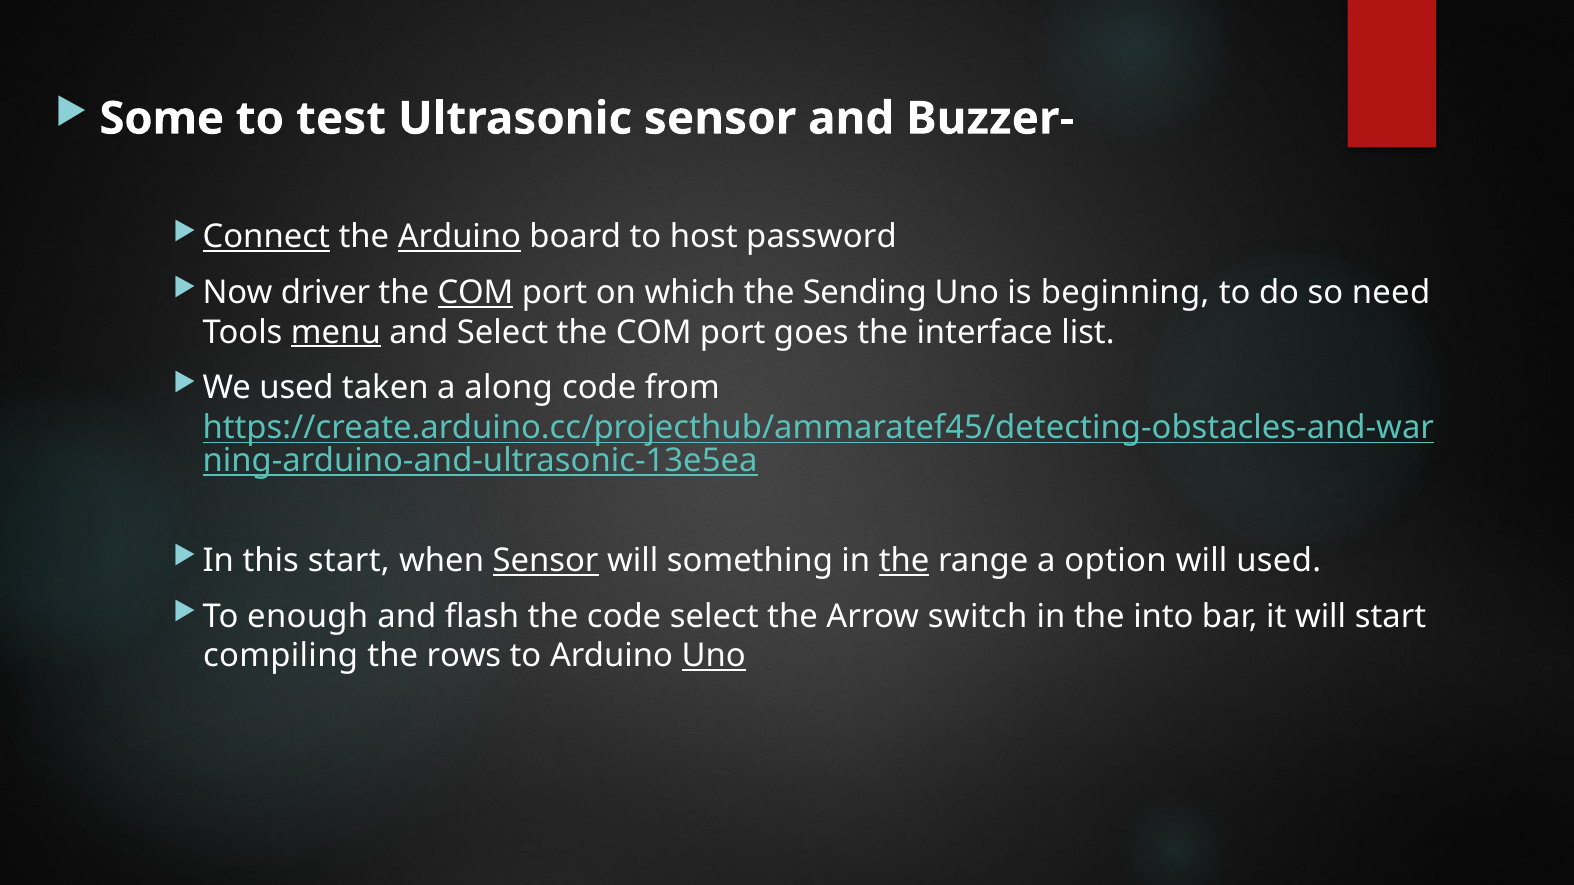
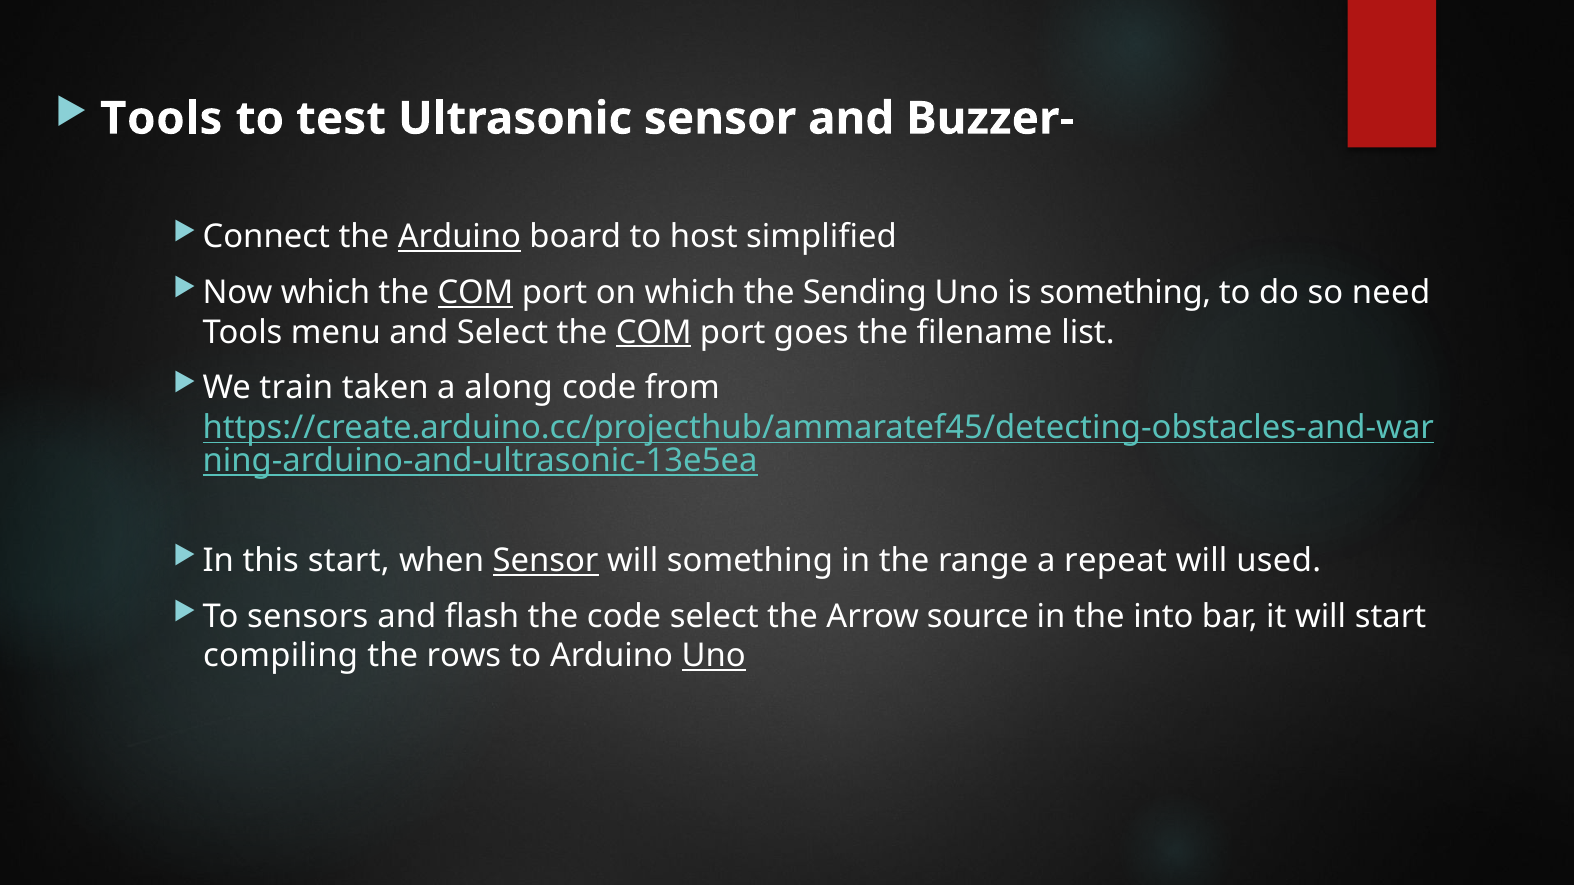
Some at (162, 119): Some -> Tools
Connect underline: present -> none
password: password -> simplified
Now driver: driver -> which
is beginning: beginning -> something
menu underline: present -> none
COM at (654, 332) underline: none -> present
interface: interface -> filename
We used: used -> train
the at (904, 561) underline: present -> none
option: option -> repeat
enough: enough -> sensors
switch: switch -> source
